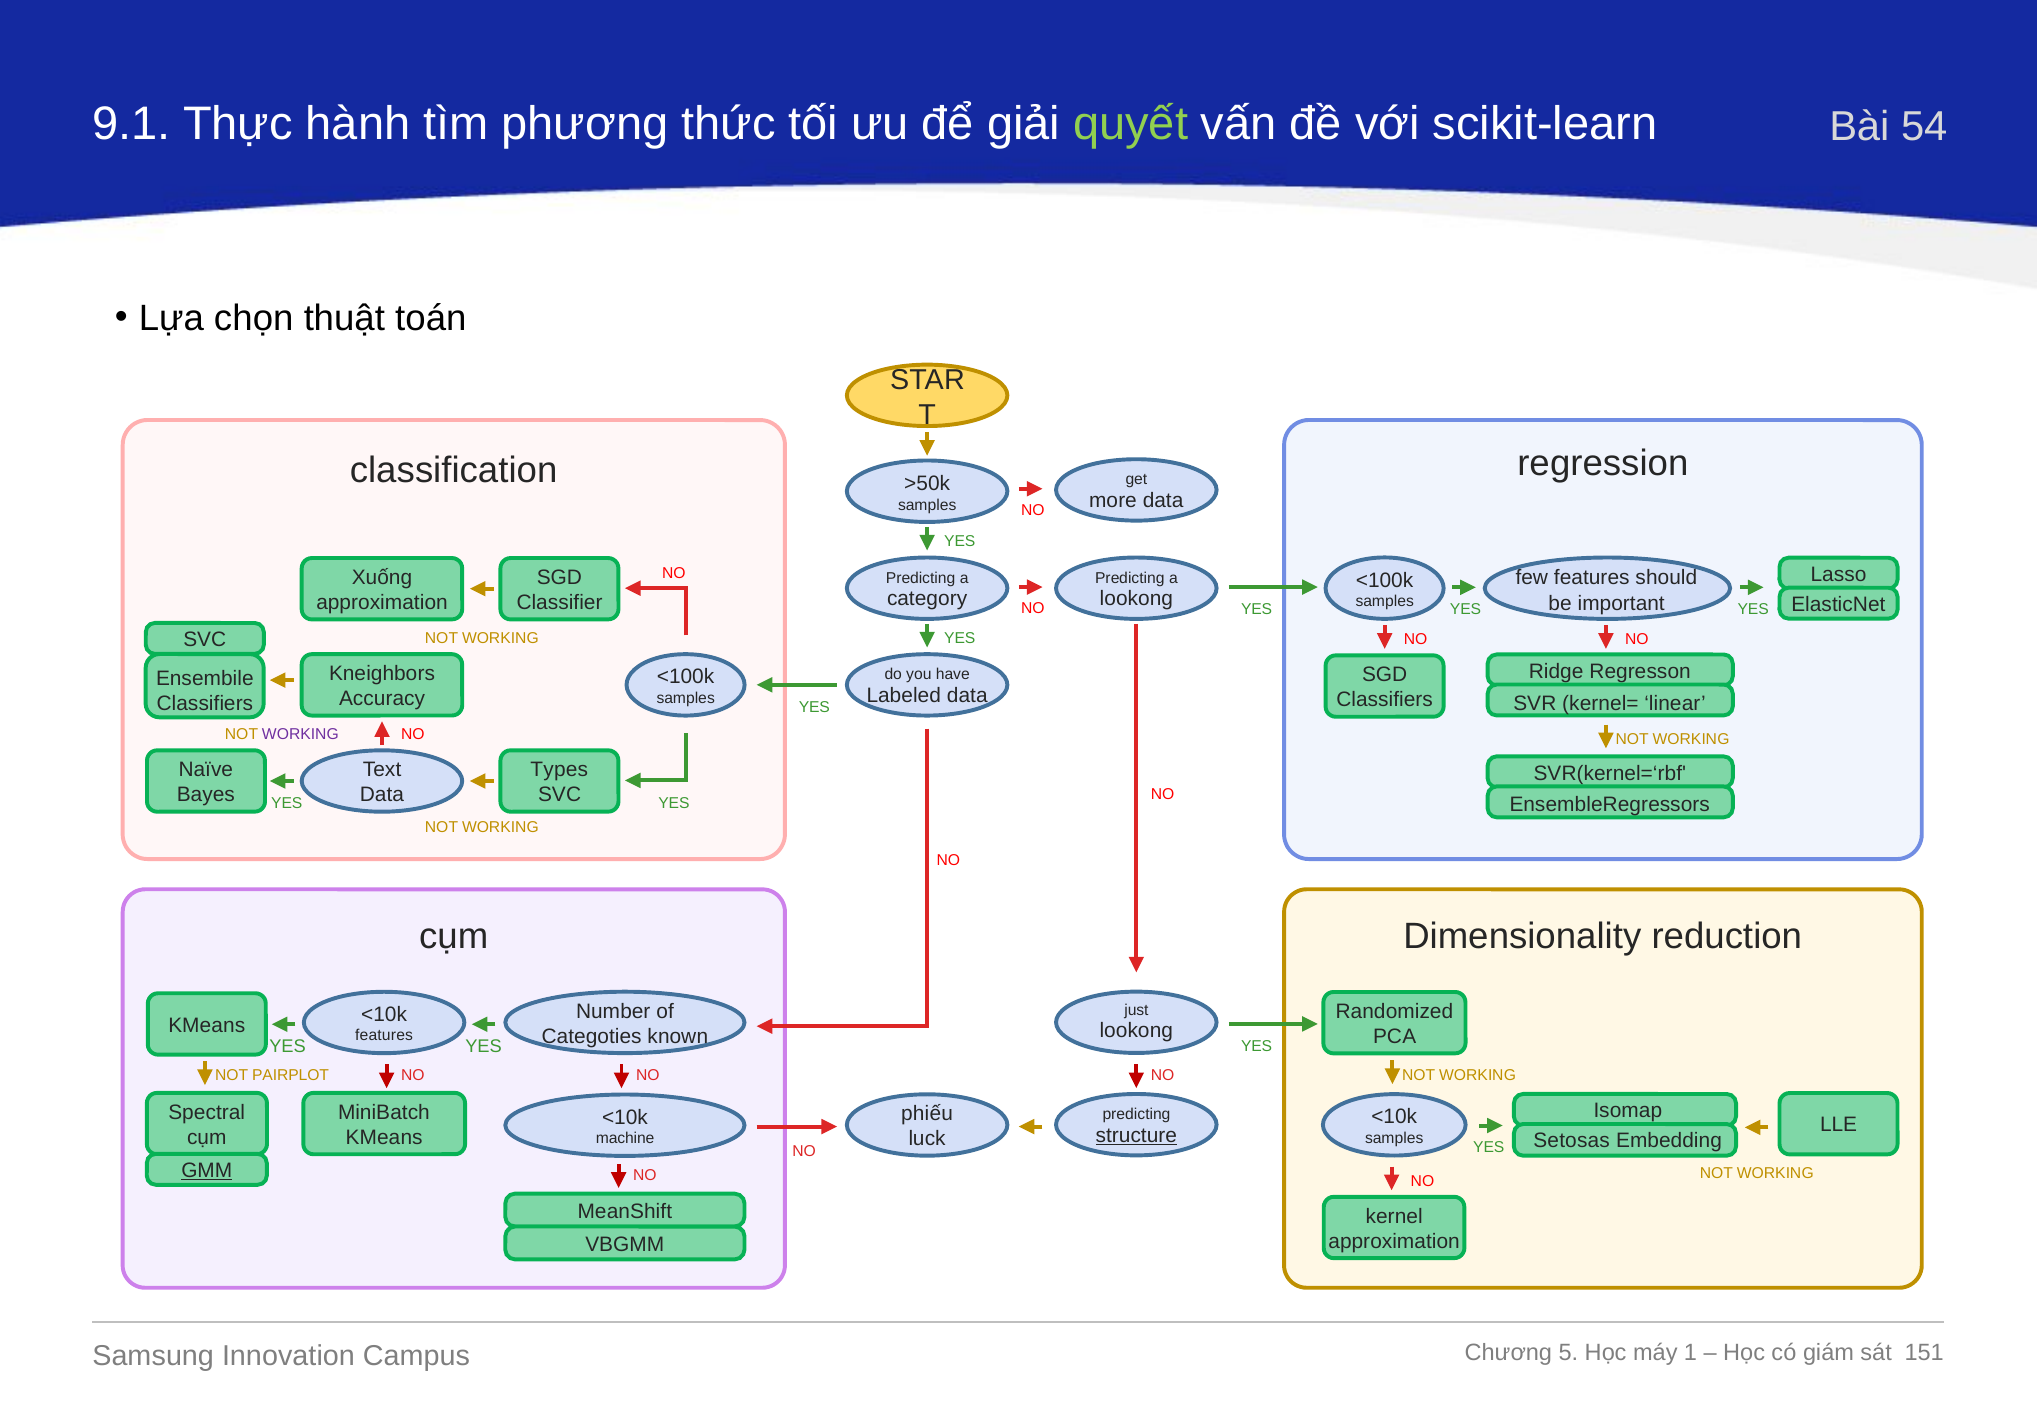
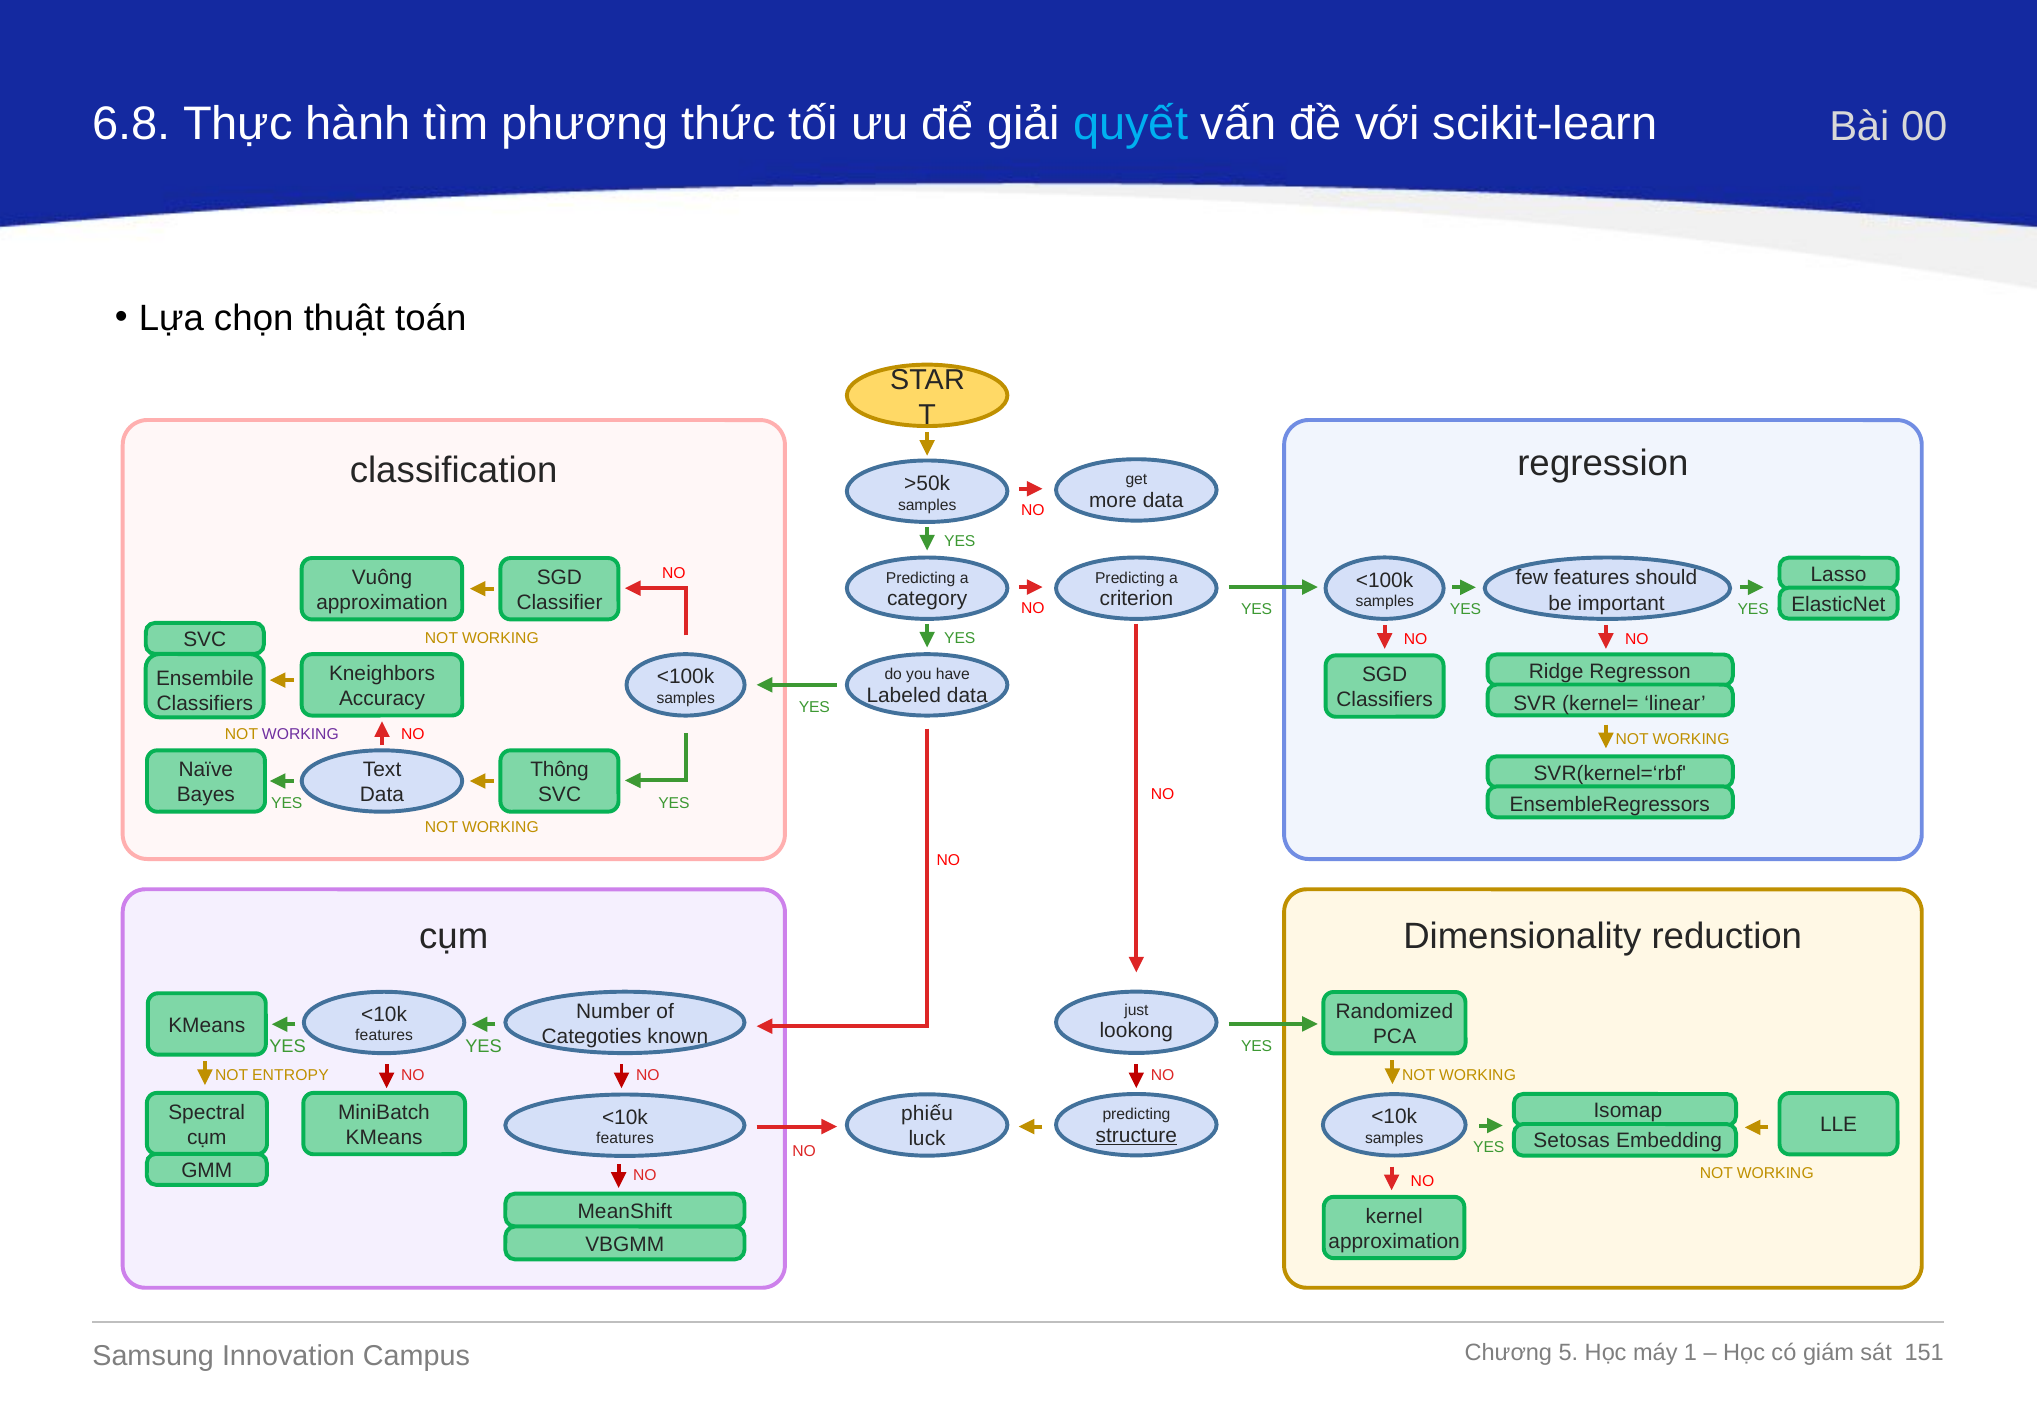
9.1: 9.1 -> 6.8
quyết colour: light green -> light blue
54: 54 -> 00
Xuống: Xuống -> Vuông
lookong at (1136, 599): lookong -> criterion
Types: Types -> Thông
PAIRPLOT: PAIRPLOT -> ENTROPY
machine at (625, 1139): machine -> features
GMM underline: present -> none
